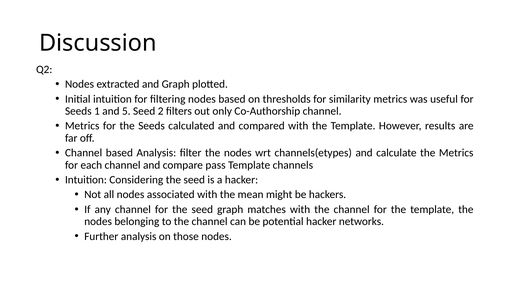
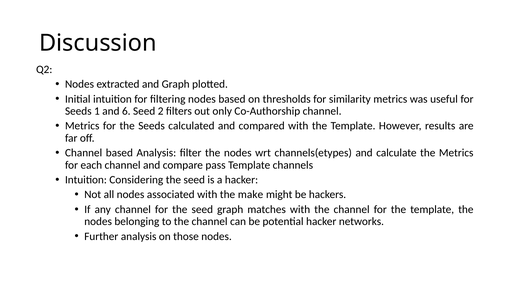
5: 5 -> 6
mean: mean -> make
